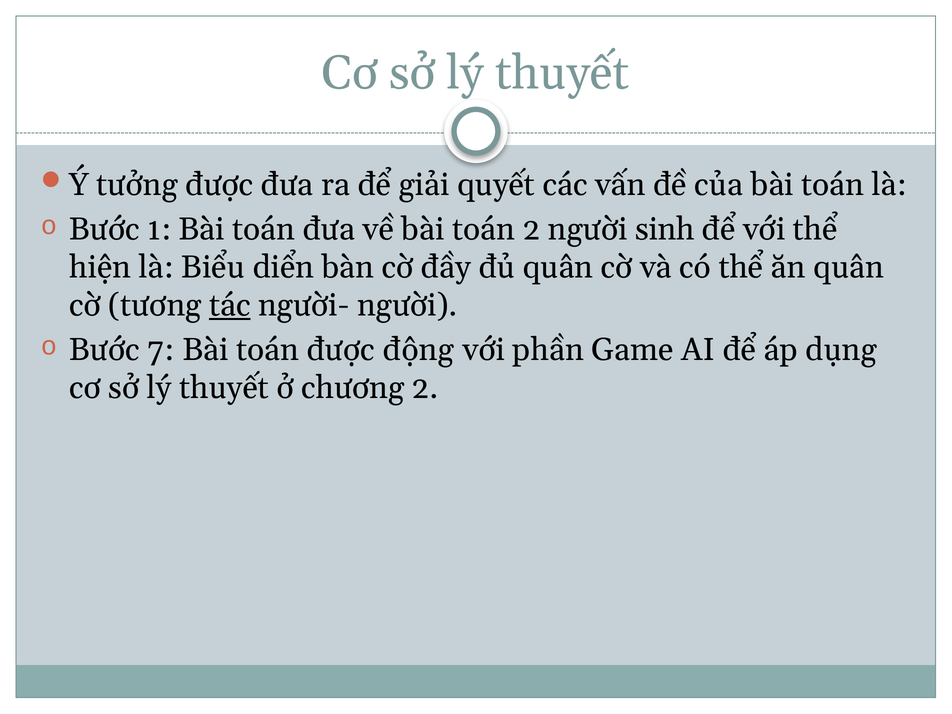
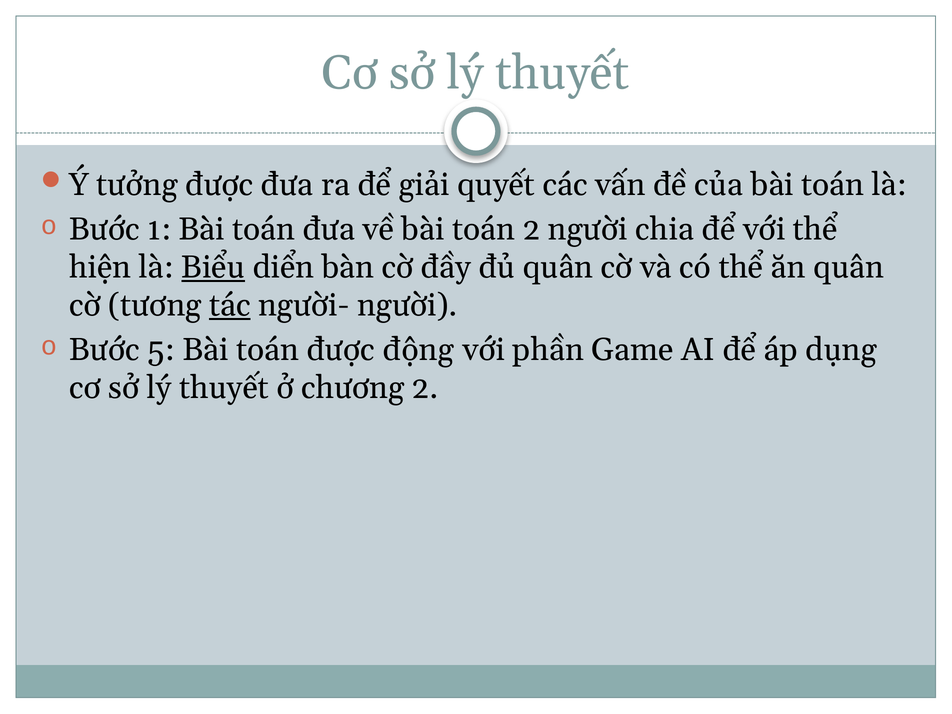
sinh: sinh -> chia
Biểu underline: none -> present
7: 7 -> 5
